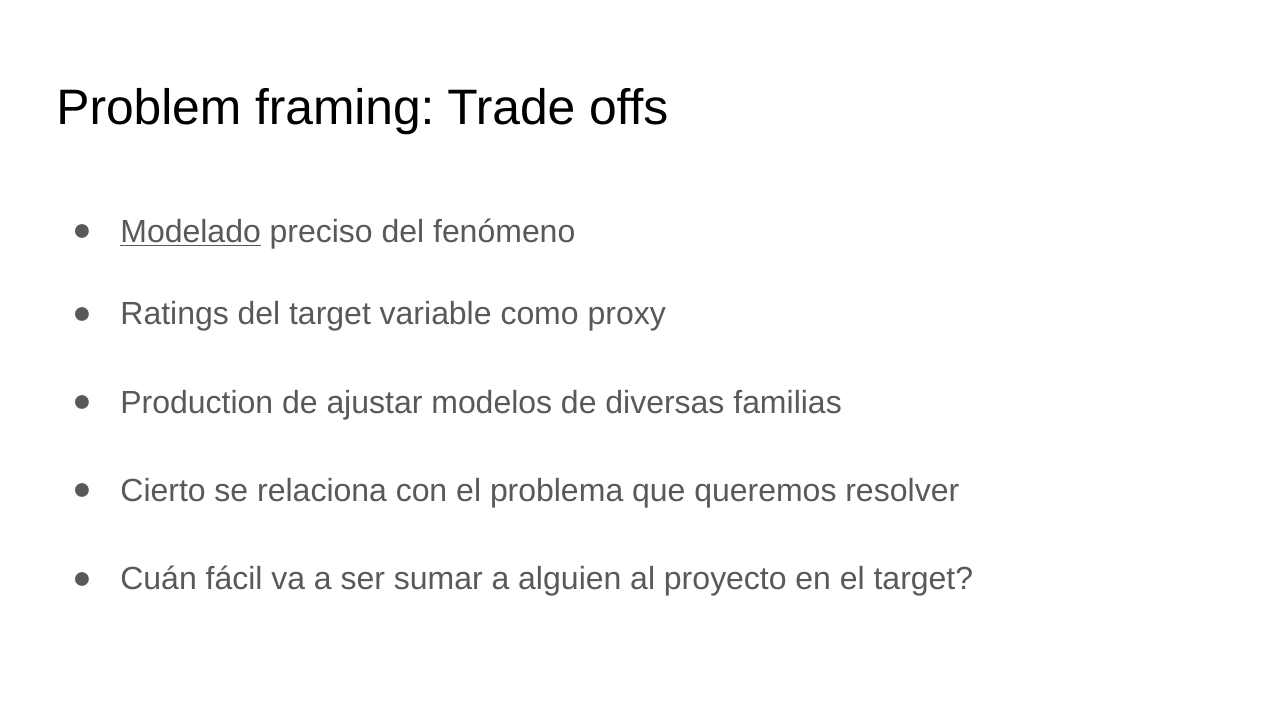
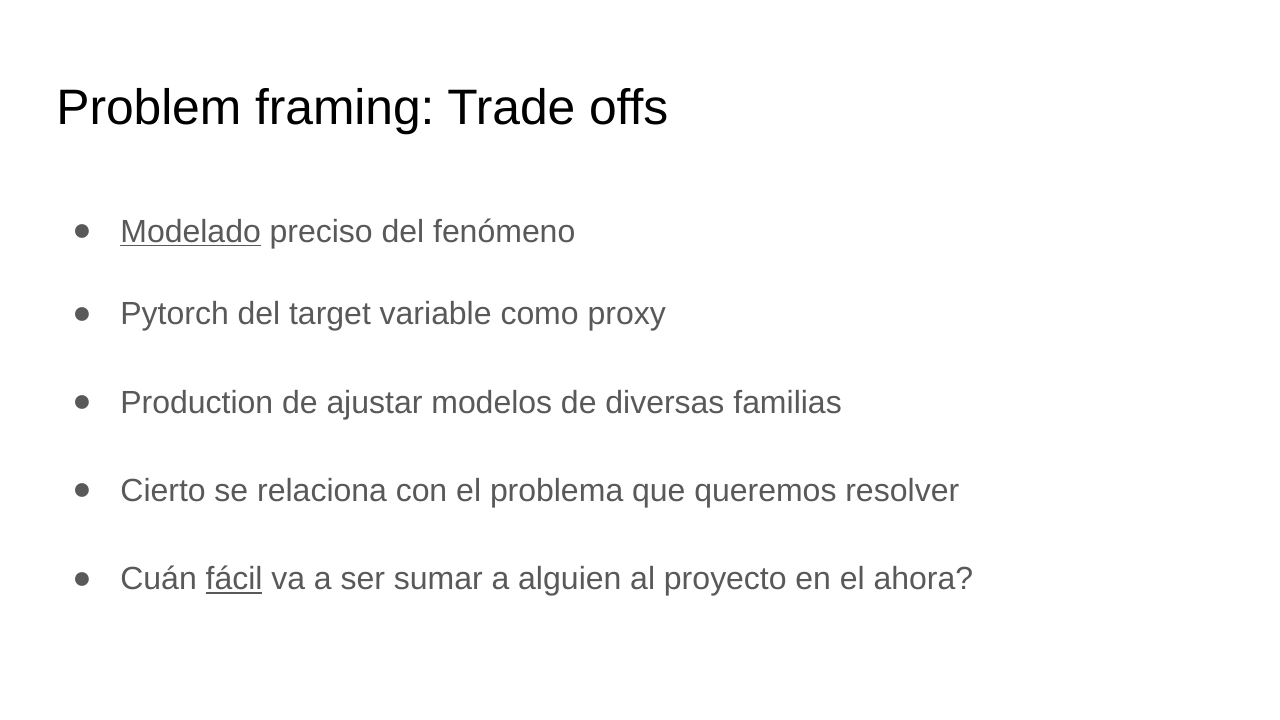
Ratings: Ratings -> Pytorch
fácil underline: none -> present
el target: target -> ahora
